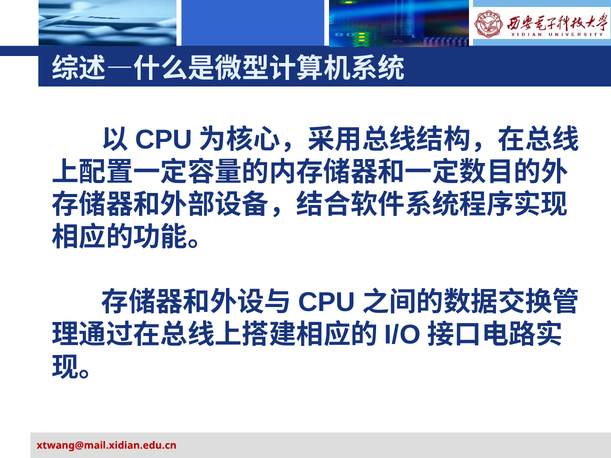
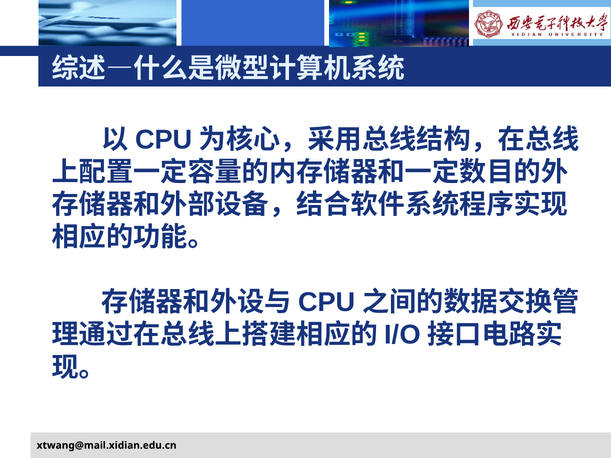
xtwang@mail.xidian.edu.cn colour: red -> black
